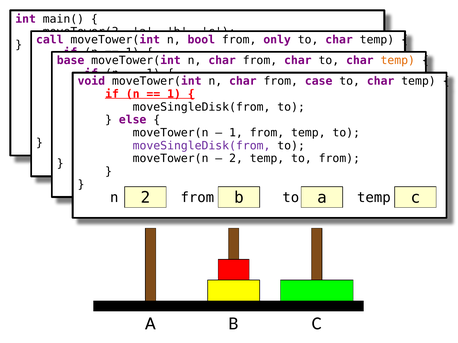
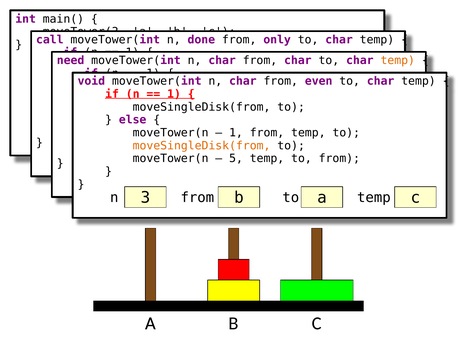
bool: bool -> done
base: base -> need
case: case -> even
moveSingleDisk(from at (202, 146) colour: purple -> orange
2 at (236, 159): 2 -> 5
2 at (145, 198): 2 -> 3
